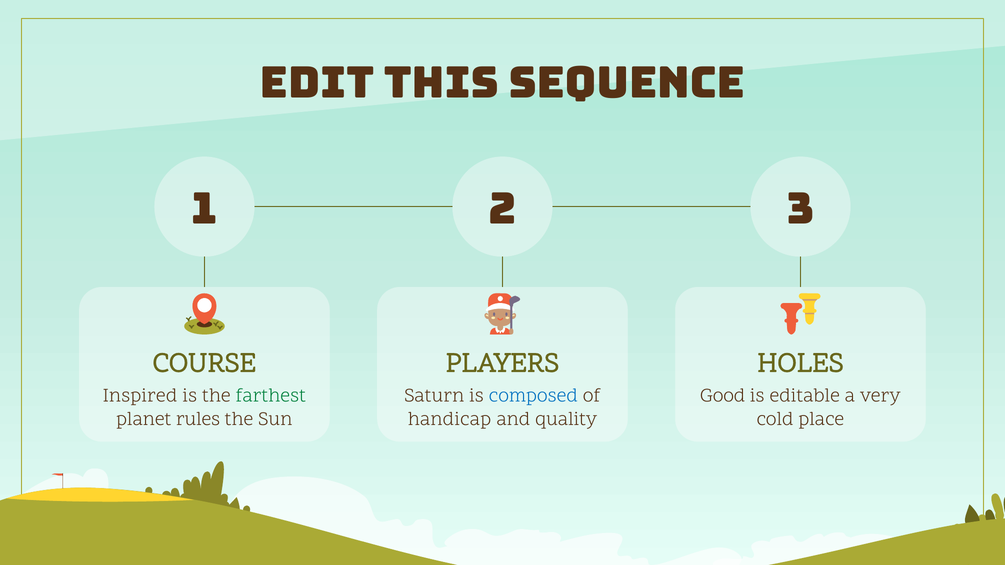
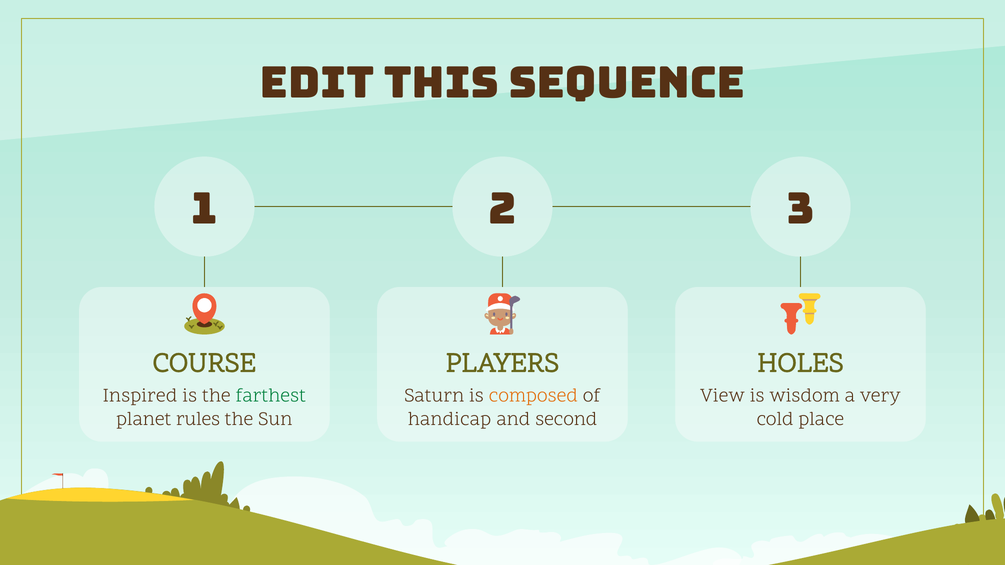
composed colour: blue -> orange
Good: Good -> View
editable: editable -> wisdom
quality: quality -> second
